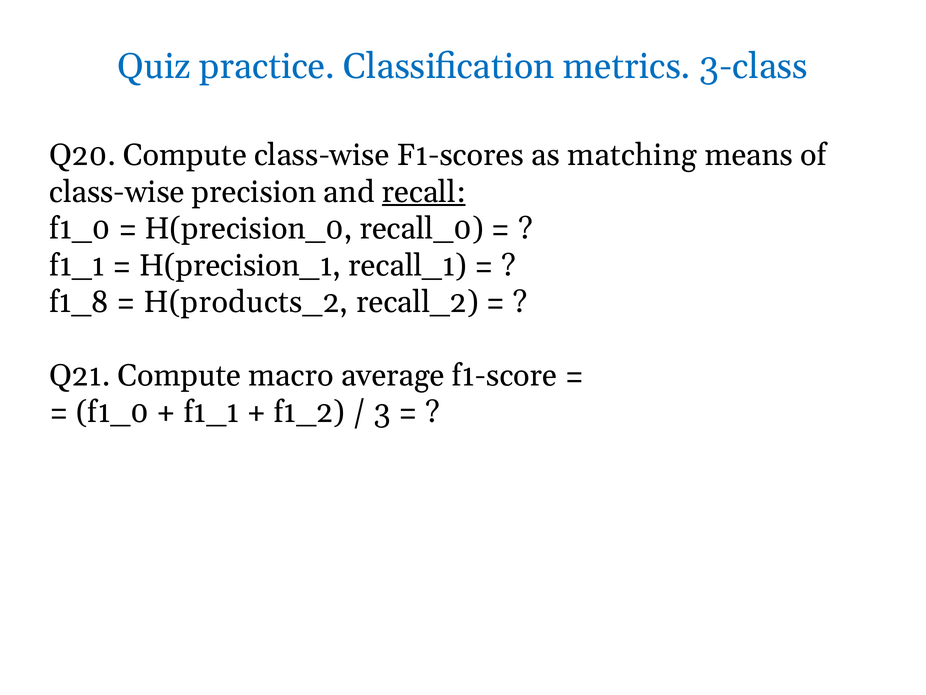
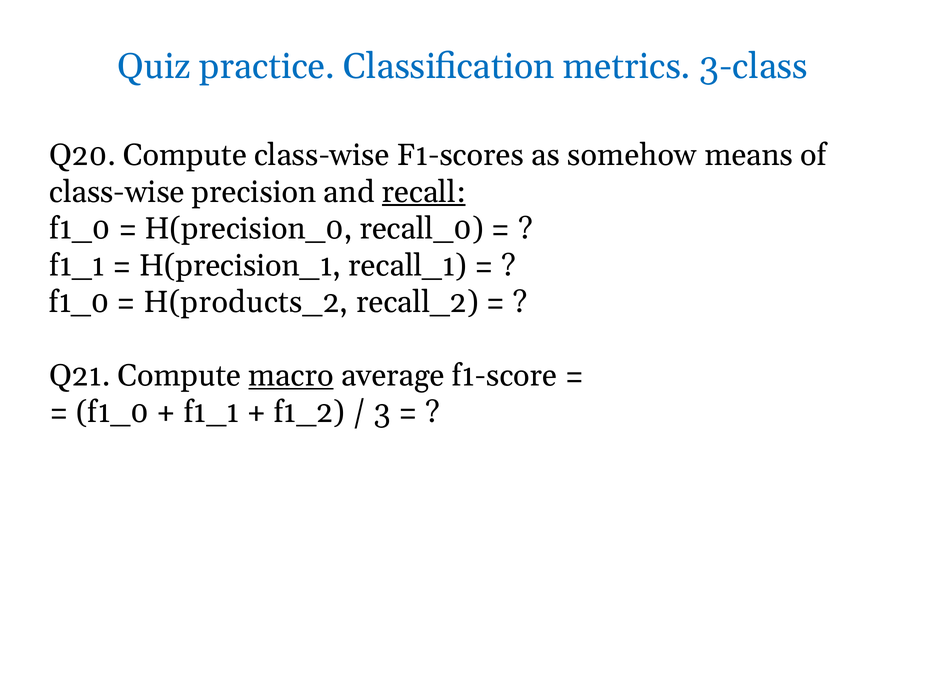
matching: matching -> somehow
f1_8 at (79, 302): f1_8 -> f1_0
macro underline: none -> present
